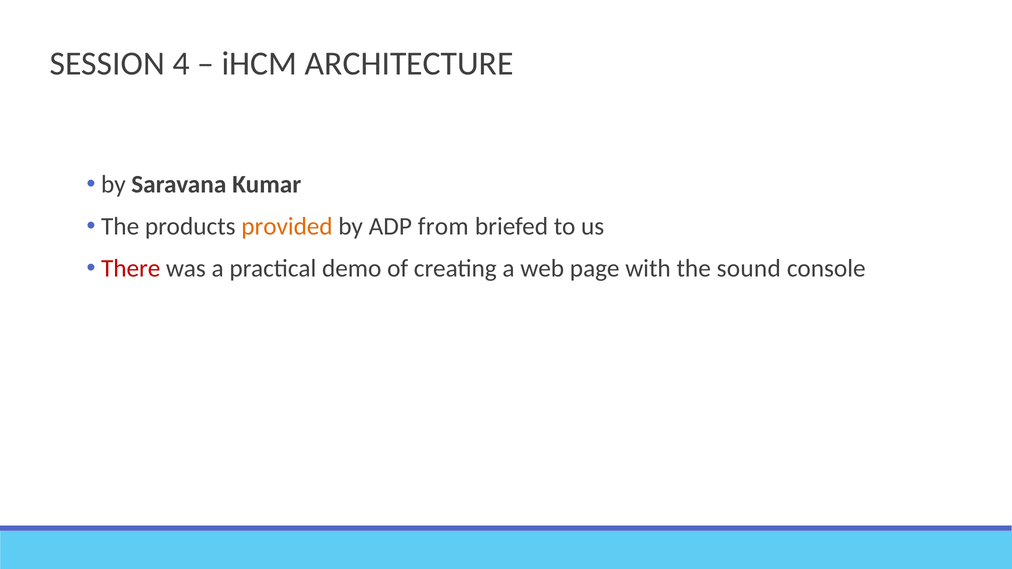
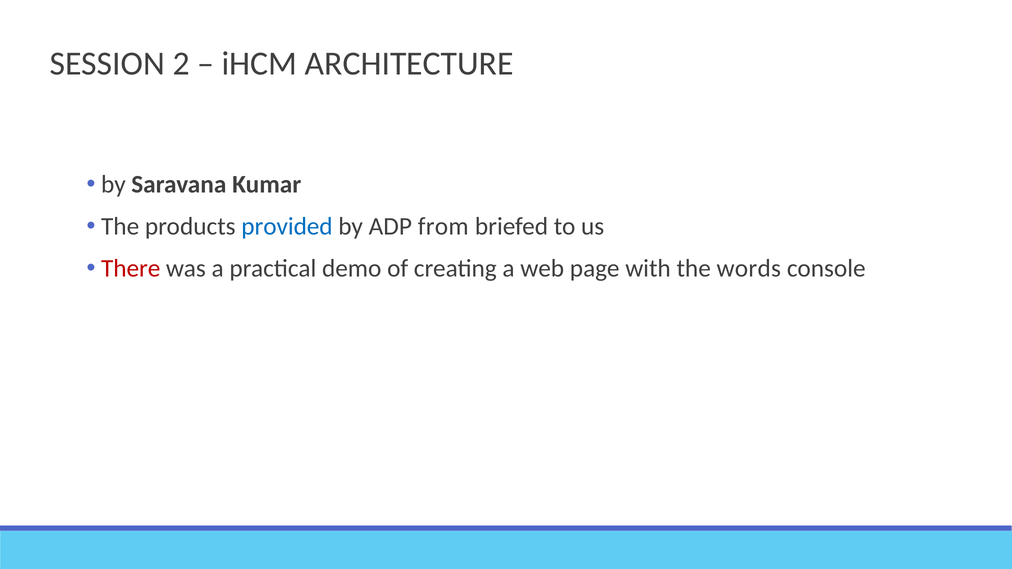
4: 4 -> 2
provided colour: orange -> blue
sound: sound -> words
